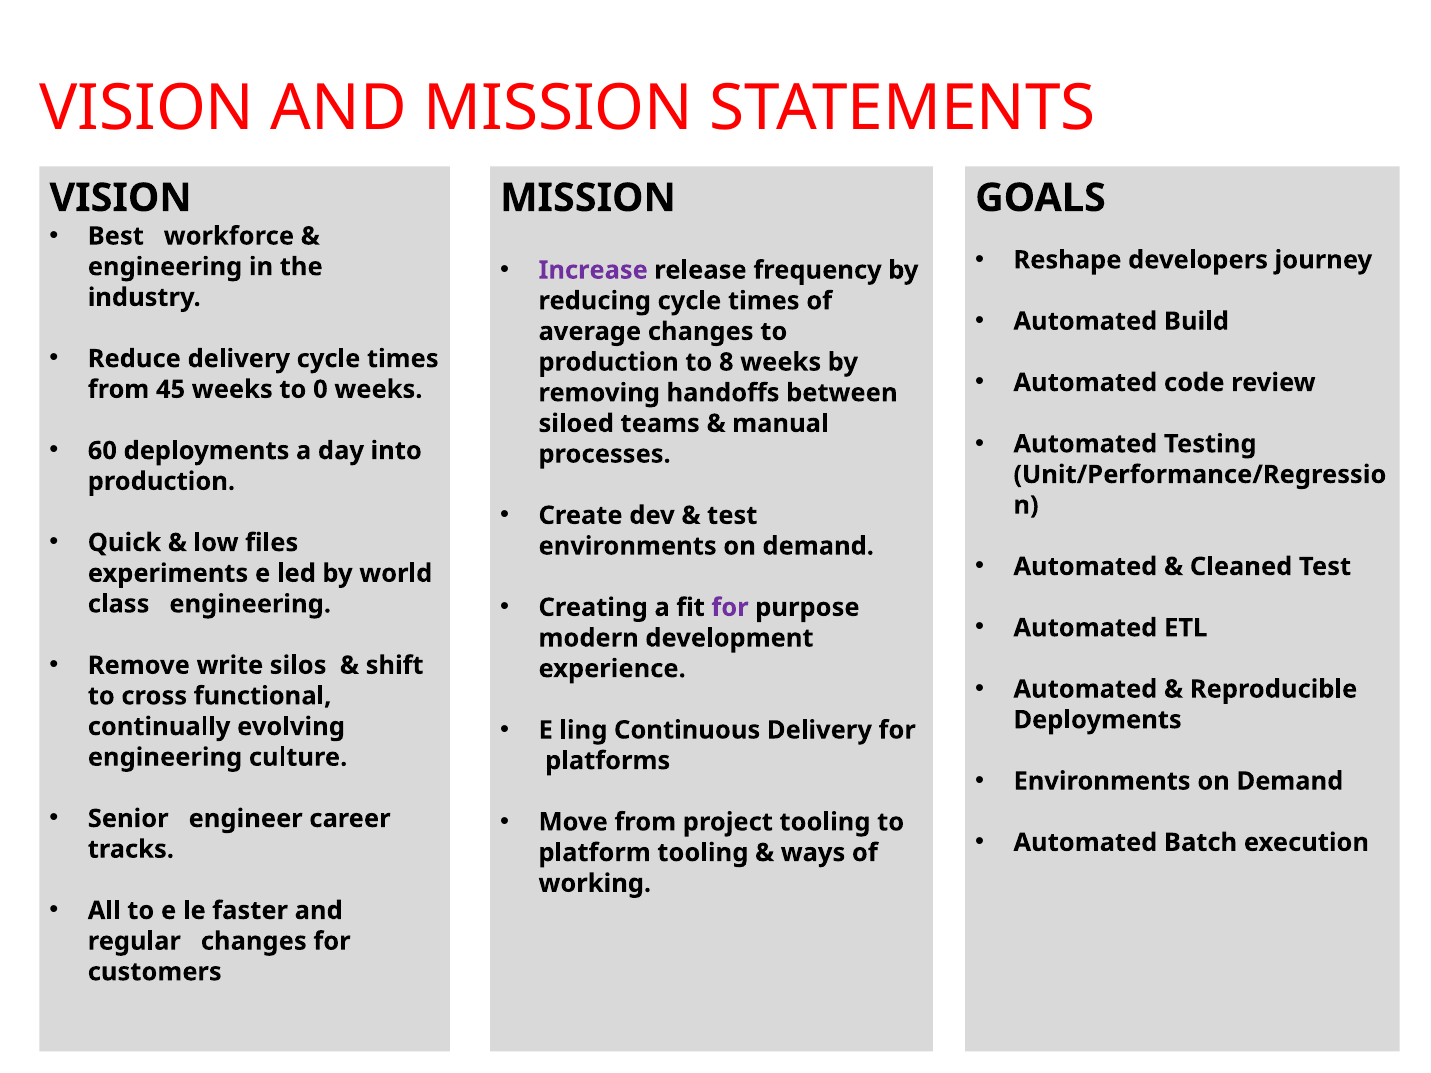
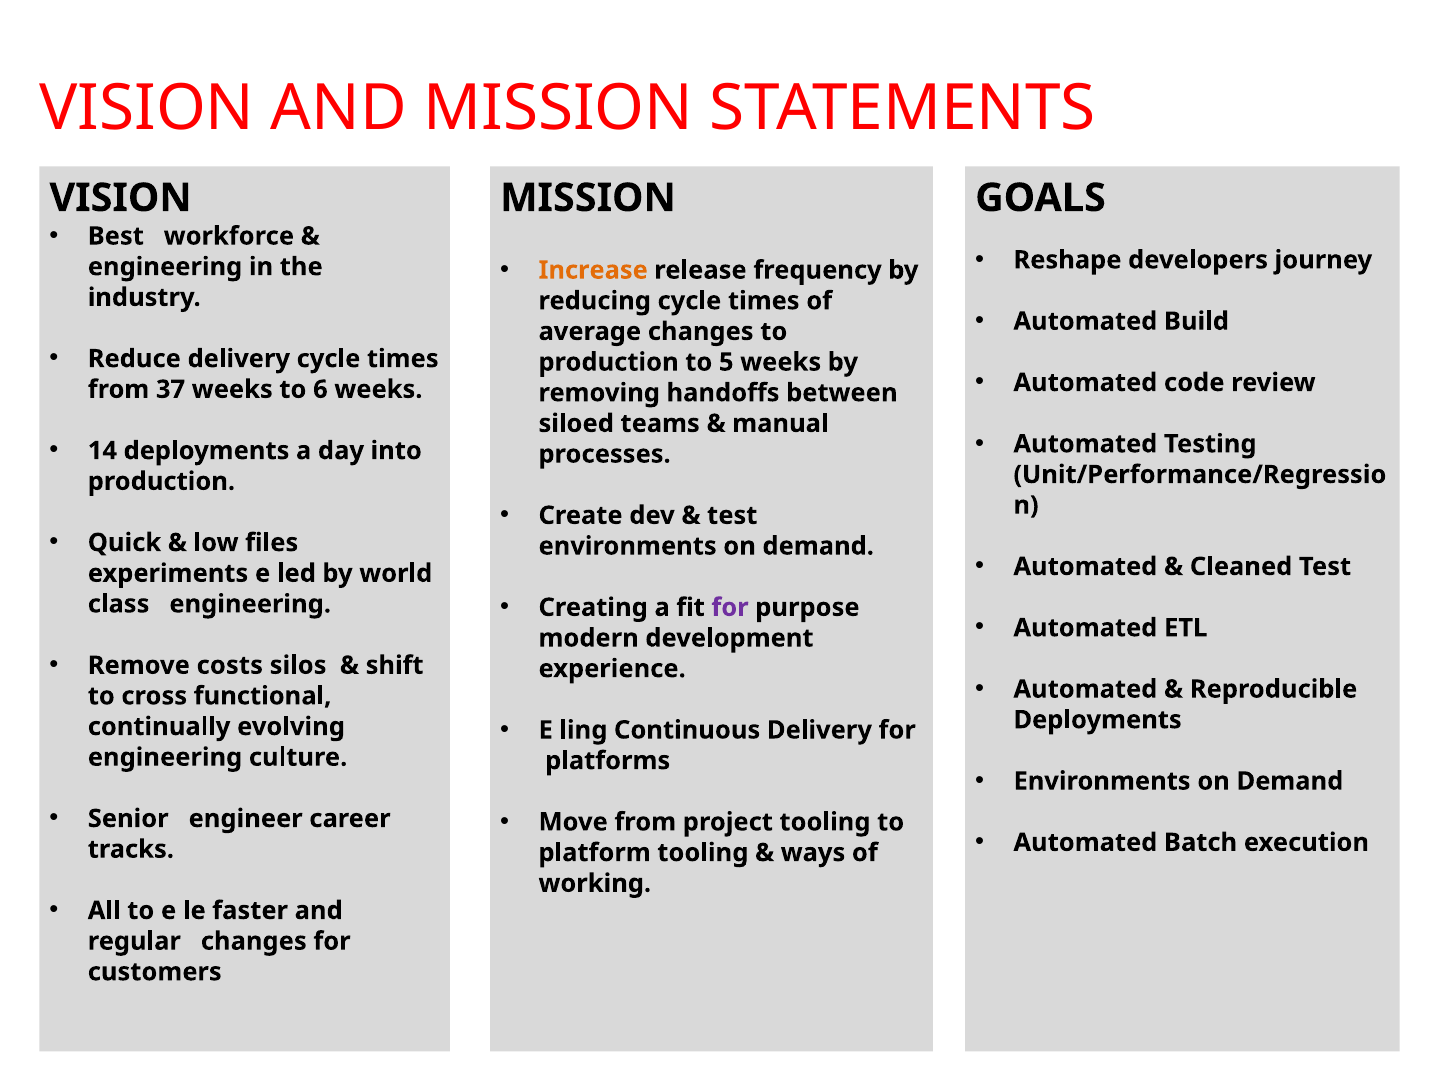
Increase colour: purple -> orange
8: 8 -> 5
45: 45 -> 37
0: 0 -> 6
60: 60 -> 14
write: write -> costs
